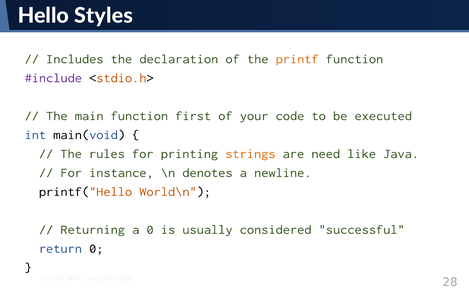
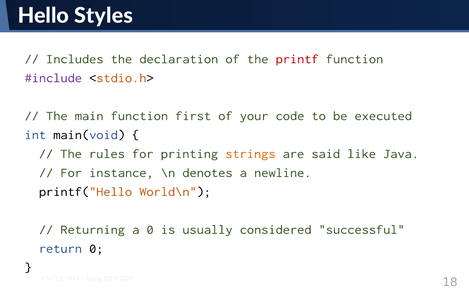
printf colour: orange -> red
need: need -> said
28: 28 -> 18
